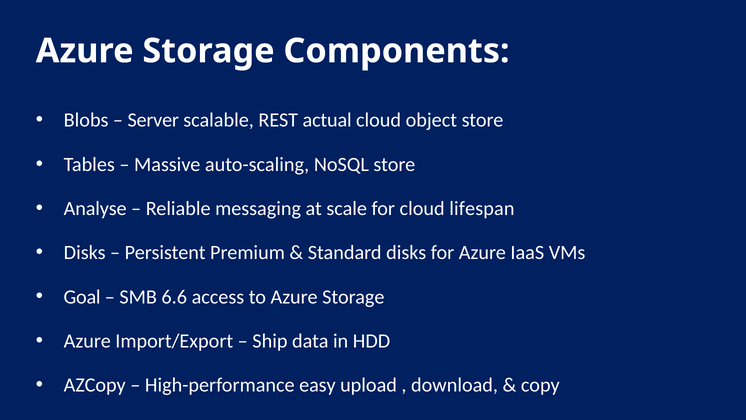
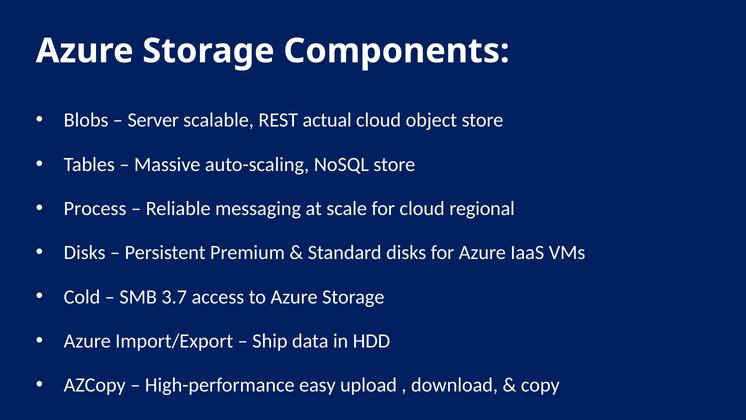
Analyse: Analyse -> Process
lifespan: lifespan -> regional
Goal: Goal -> Cold
6.6: 6.6 -> 3.7
